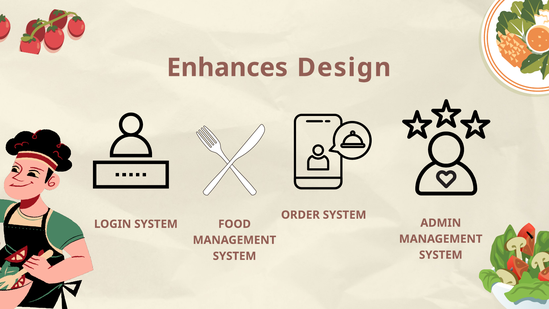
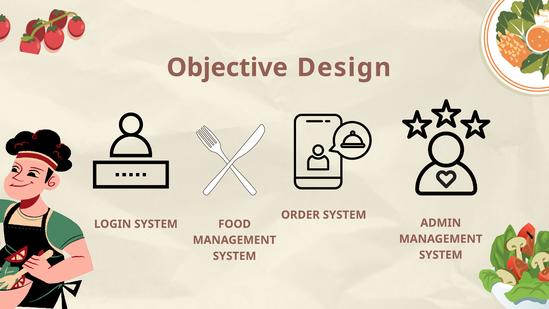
Enhances: Enhances -> Objective
